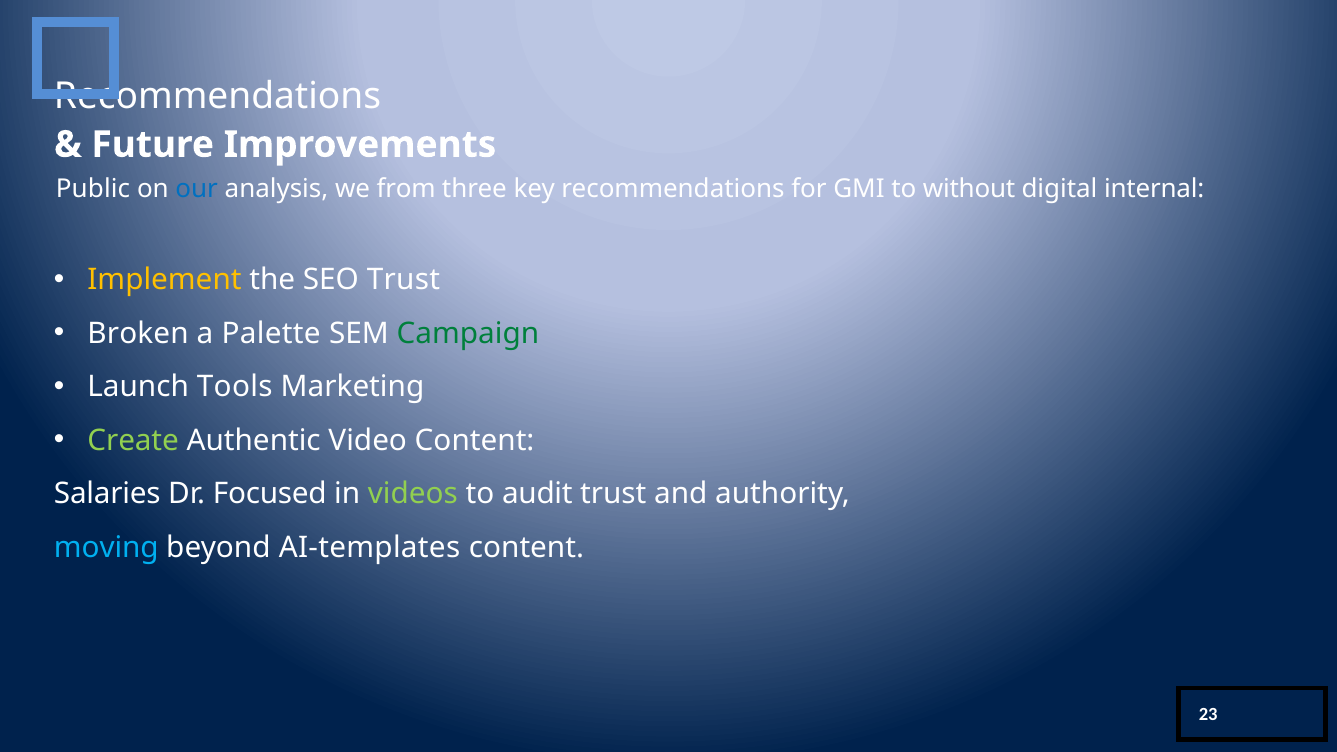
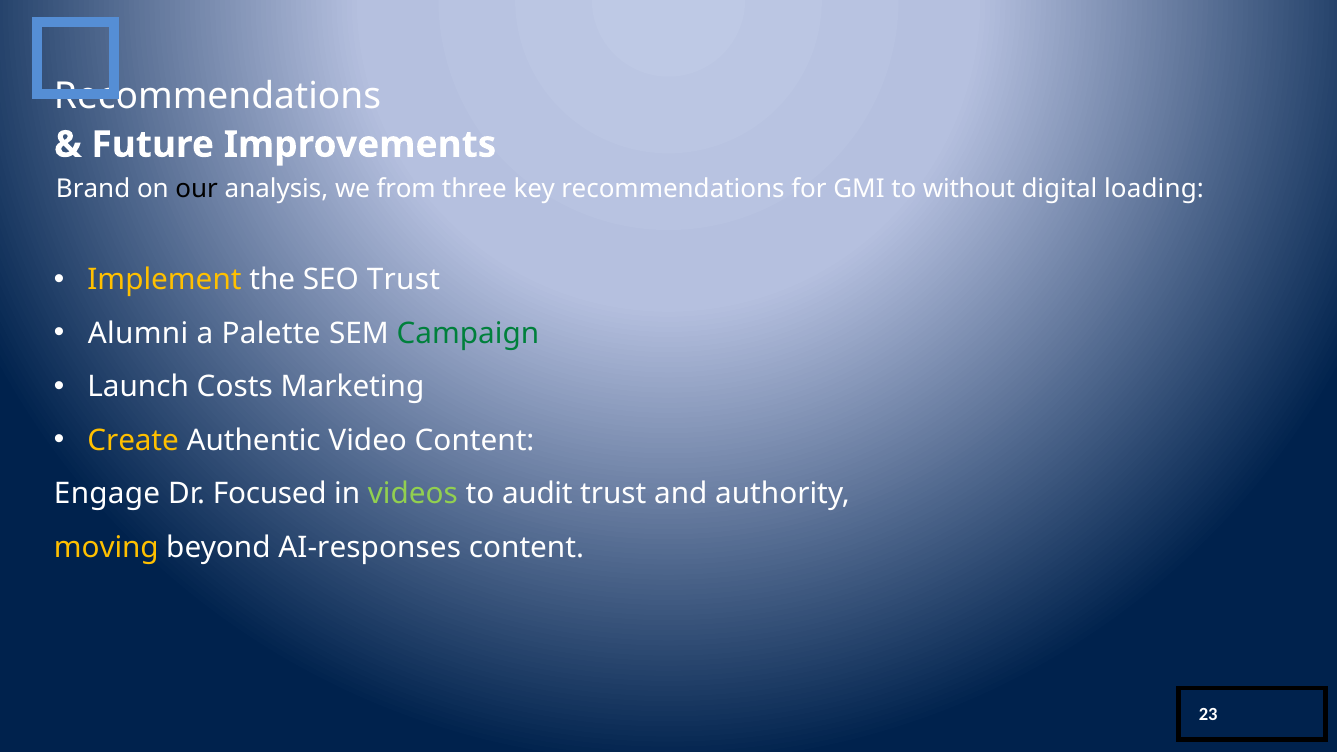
Public: Public -> Brand
our colour: blue -> black
internal: internal -> loading
Broken: Broken -> Alumni
Tools: Tools -> Costs
Create colour: light green -> yellow
Salaries: Salaries -> Engage
moving colour: light blue -> yellow
AI-templates: AI-templates -> AI-responses
